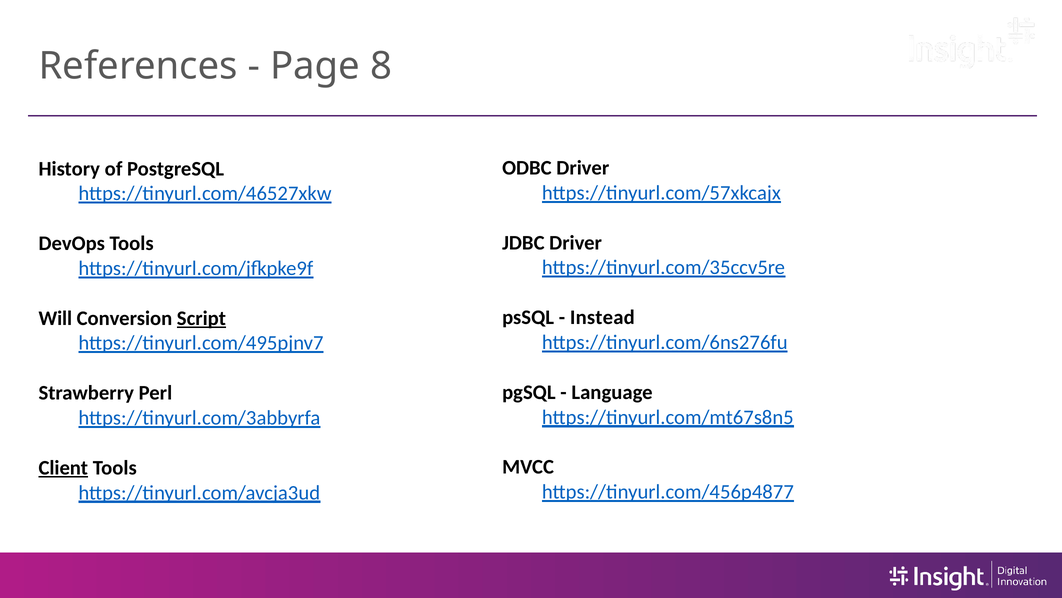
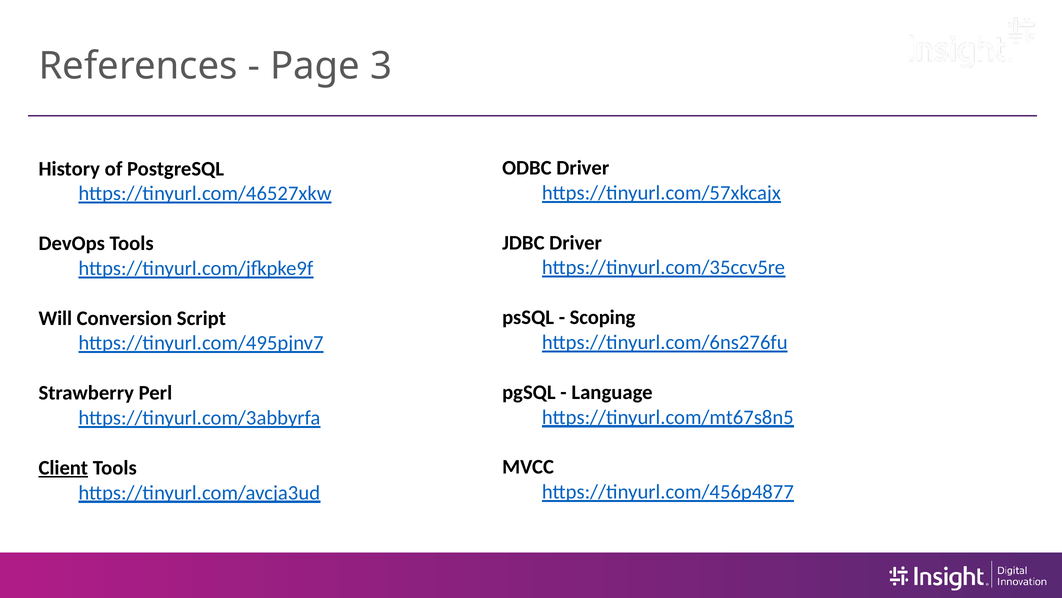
8: 8 -> 3
Instead: Instead -> Scoping
Script underline: present -> none
